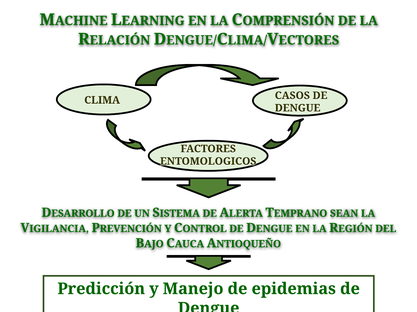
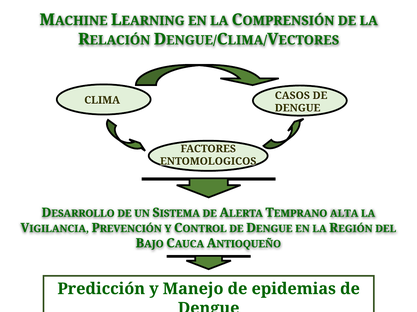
SEAN: SEAN -> ALTA
